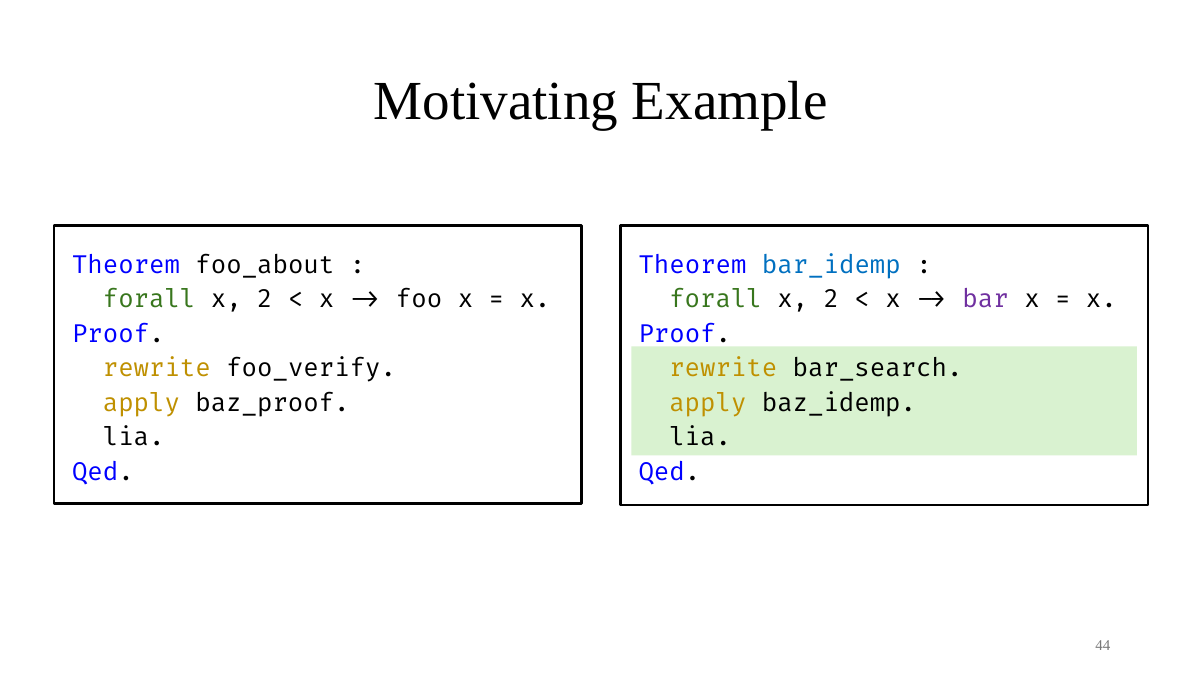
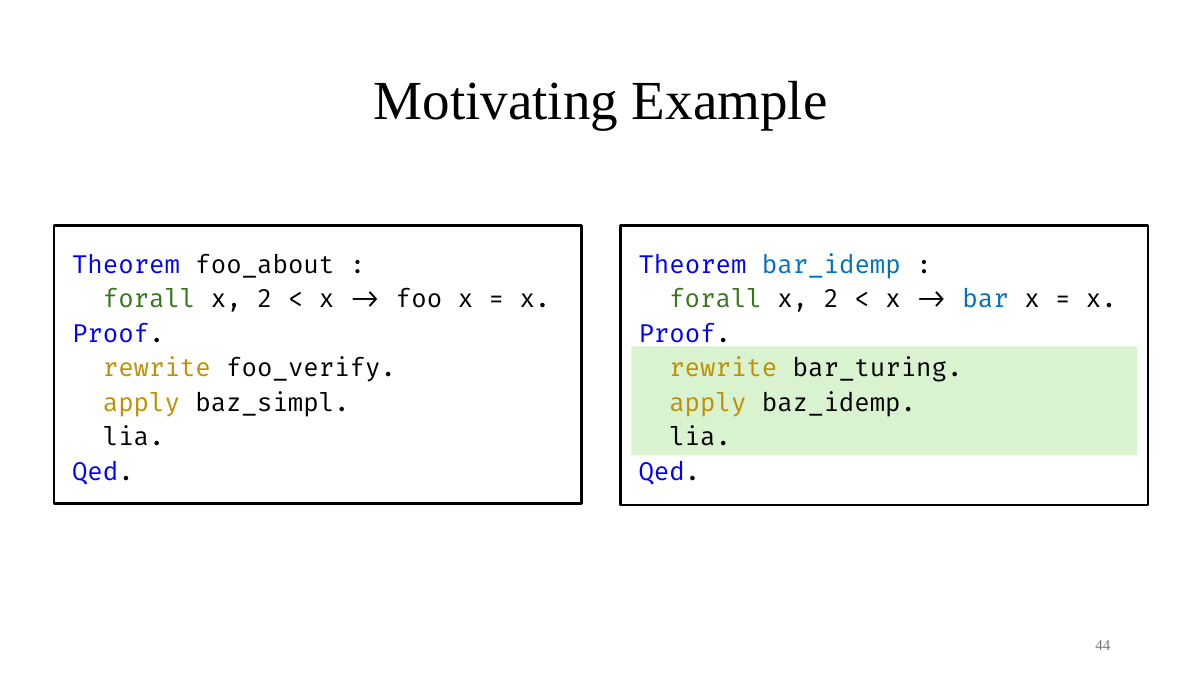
bar colour: purple -> blue
bar_search: bar_search -> bar_turing
baz_proof: baz_proof -> baz_simpl
